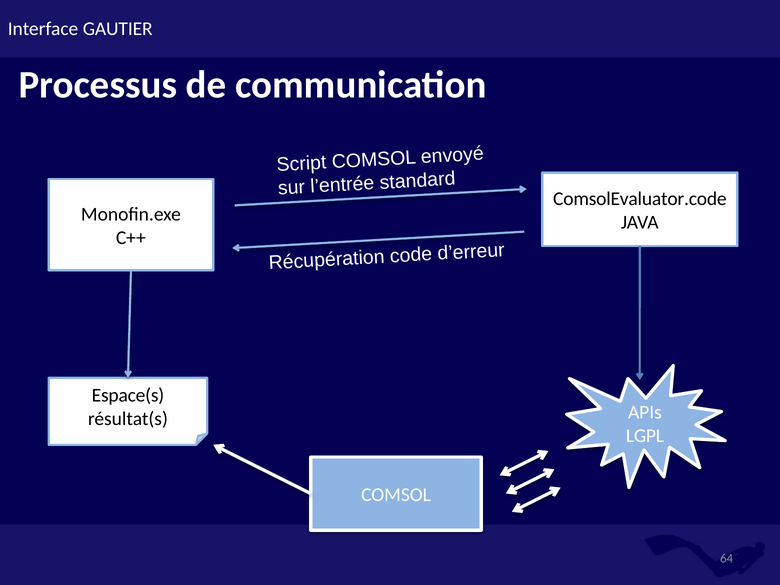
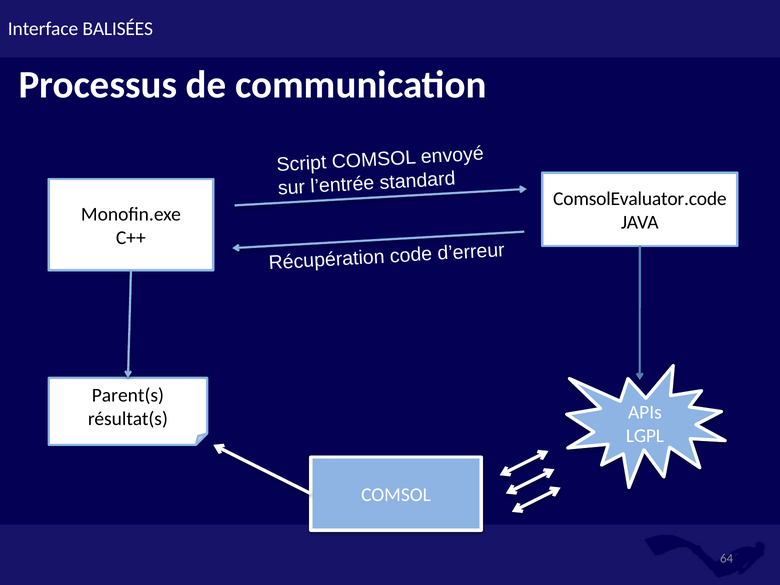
GAUTIER: GAUTIER -> BALISÉES
Espace(s: Espace(s -> Parent(s
